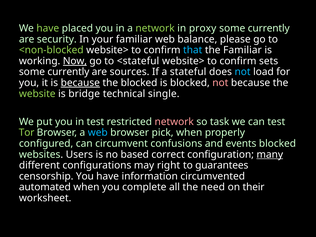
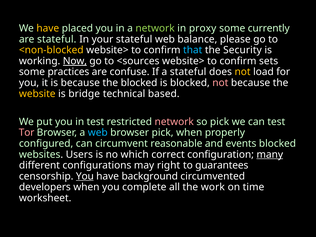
have at (48, 28) colour: light green -> yellow
are security: security -> stateful
your familiar: familiar -> stateful
<non-blocked colour: light green -> yellow
the Familiar: Familiar -> Security
<stateful: <stateful -> <sources
currently at (68, 72): currently -> practices
sources: sources -> confuse
not at (243, 72) colour: light blue -> yellow
because at (80, 83) underline: present -> none
website colour: light green -> yellow
single: single -> based
so task: task -> pick
Tor colour: light green -> pink
confusions: confusions -> reasonable
based: based -> which
You at (85, 176) underline: none -> present
information: information -> background
automated: automated -> developers
need: need -> work
their: their -> time
